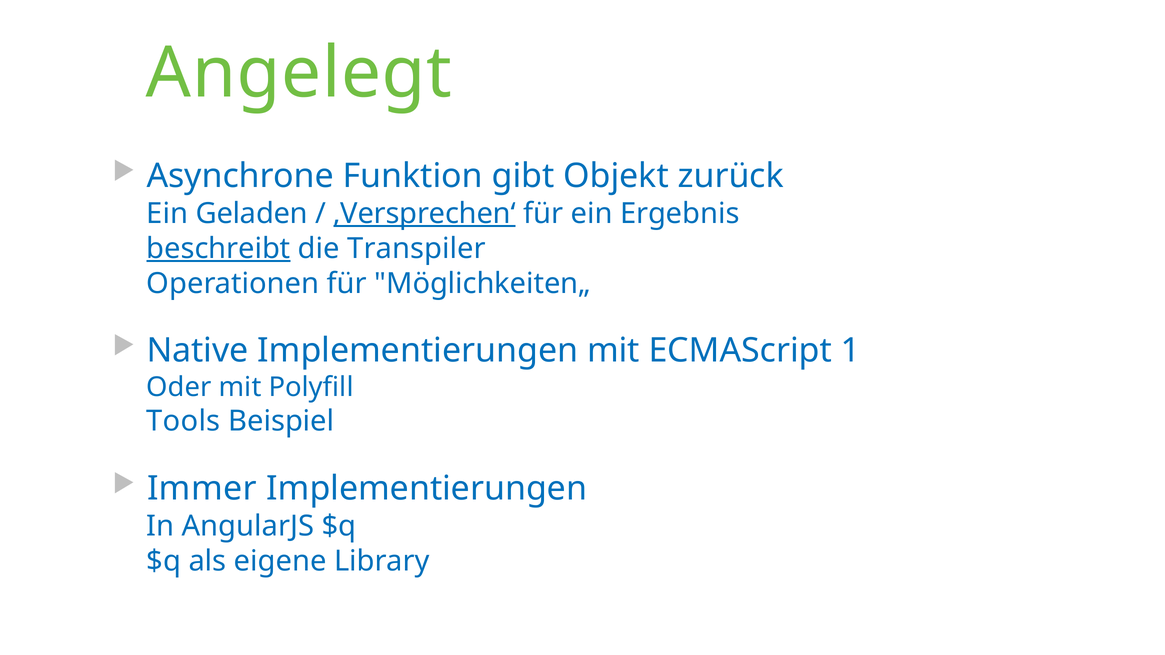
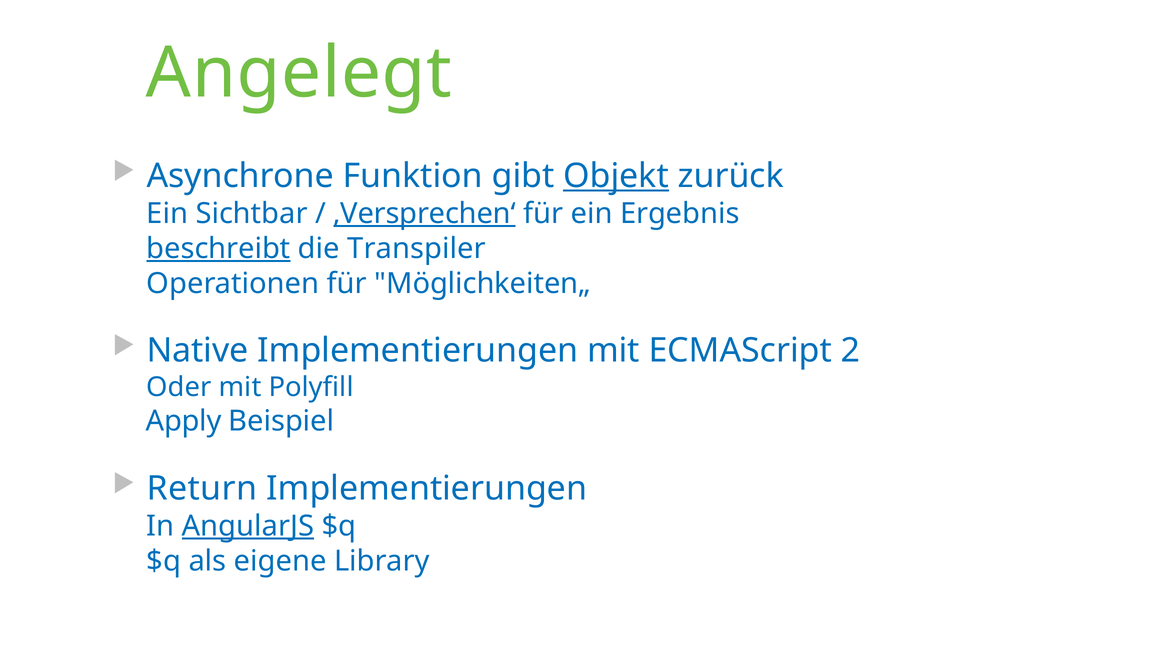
Objekt underline: none -> present
Geladen: Geladen -> Sichtbar
1: 1 -> 2
Tools: Tools -> Apply
Immer: Immer -> Return
AngularJS underline: none -> present
